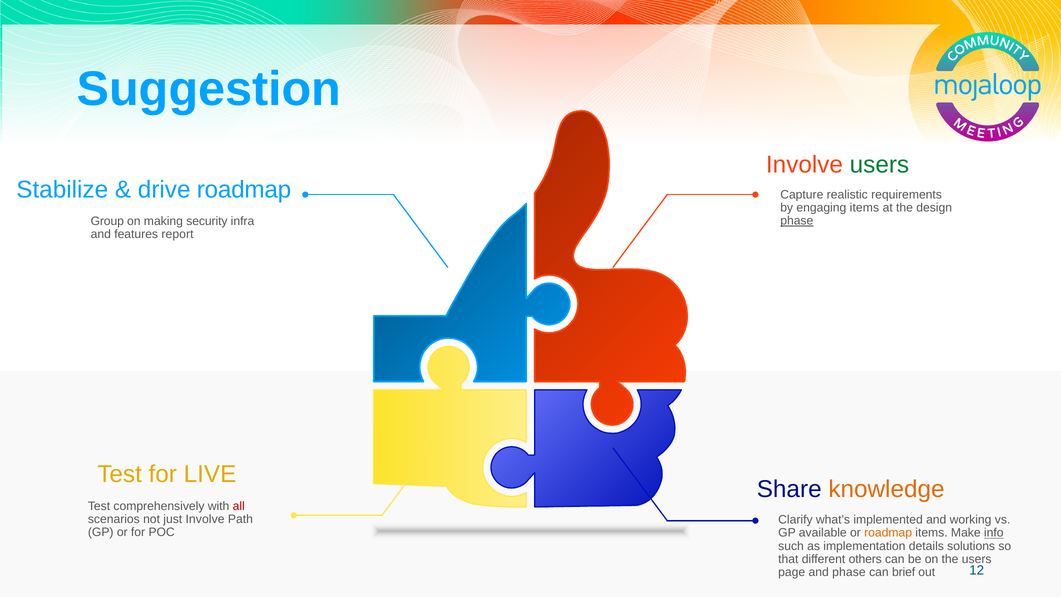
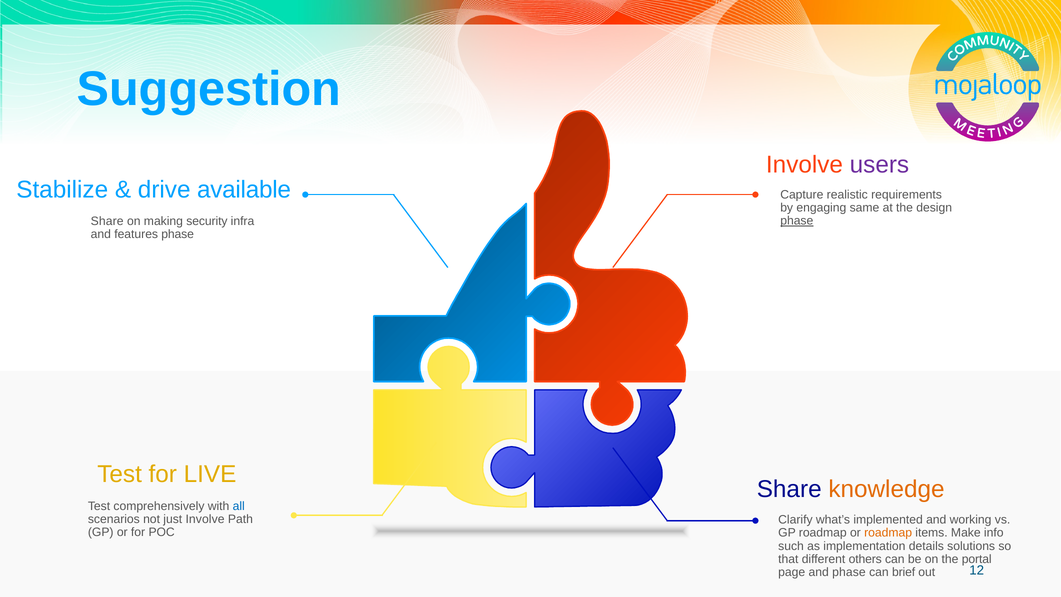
users at (879, 165) colour: green -> purple
drive roadmap: roadmap -> available
engaging items: items -> same
Group at (107, 221): Group -> Share
features report: report -> phase
all colour: red -> blue
GP available: available -> roadmap
info underline: present -> none
the users: users -> portal
